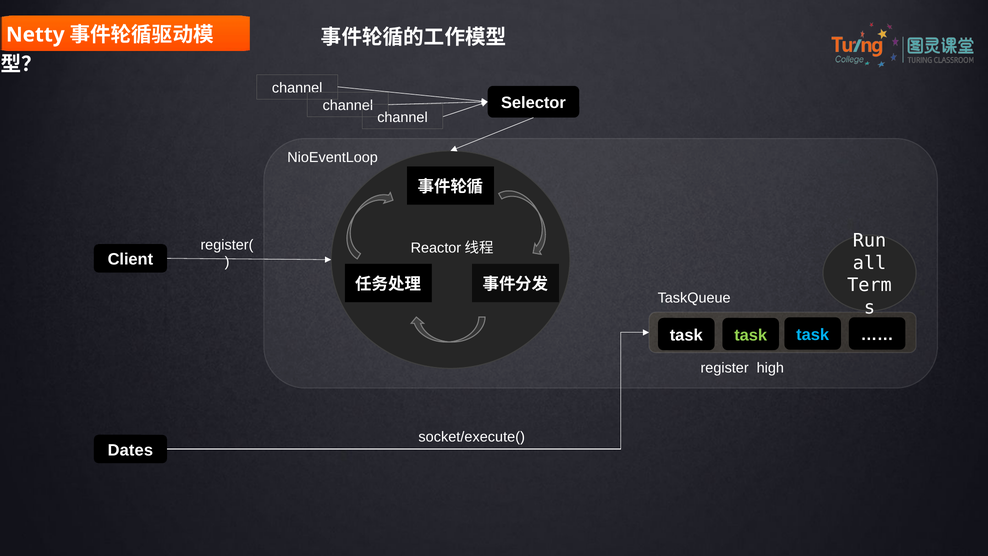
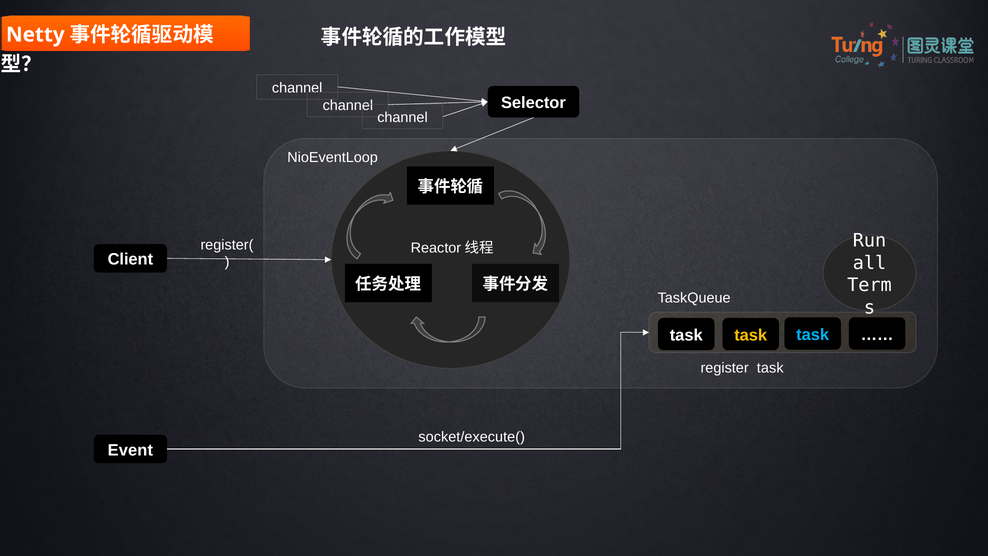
task at (751, 335) colour: light green -> yellow
register high: high -> task
Dates: Dates -> Event
